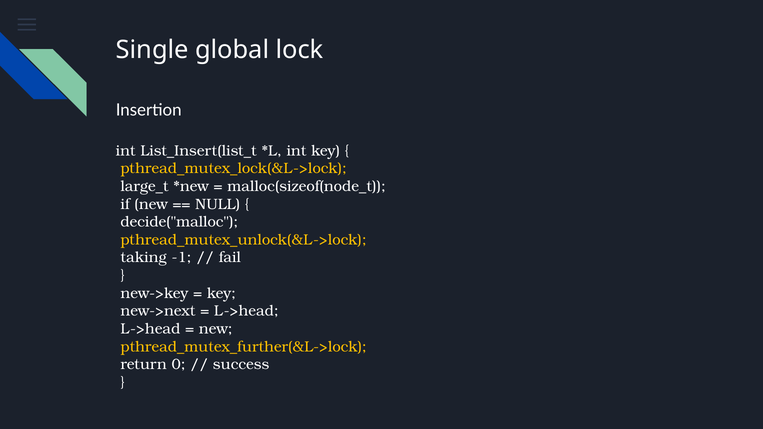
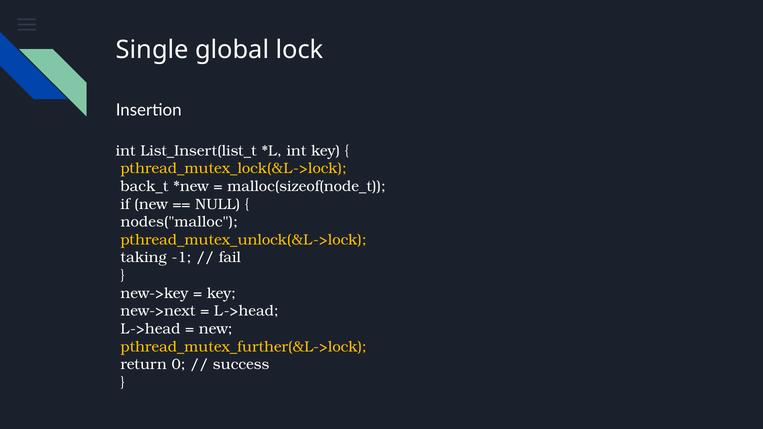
large_t: large_t -> back_t
decide("malloc: decide("malloc -> nodes("malloc
